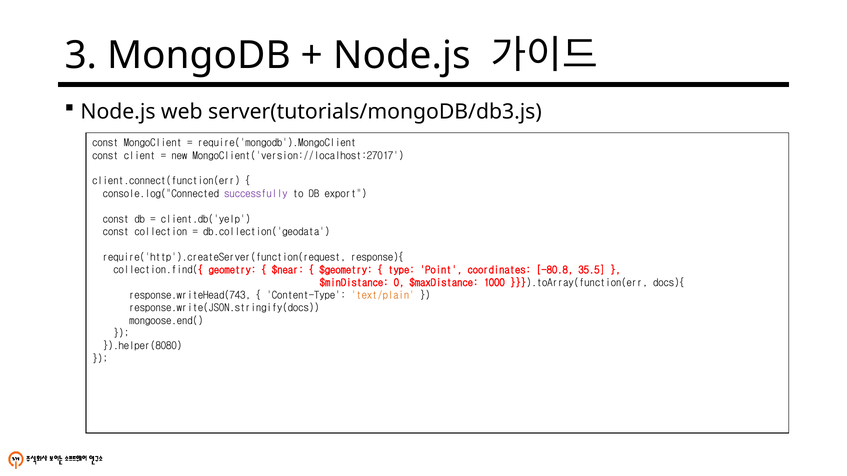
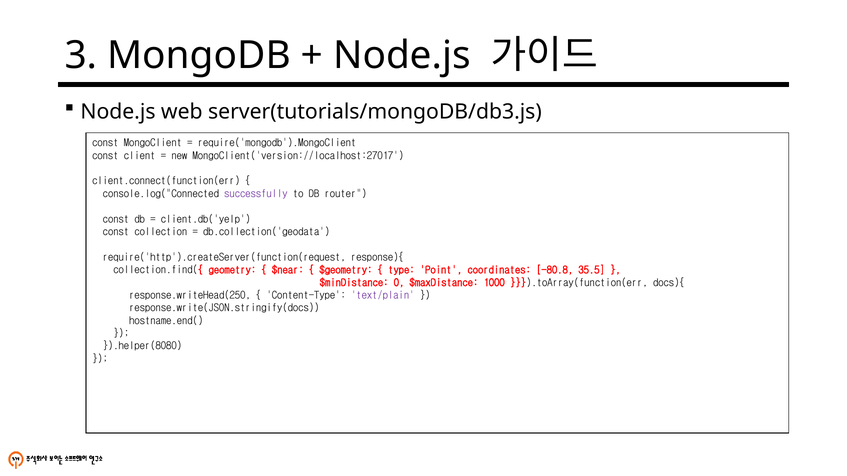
export: export -> router
response.writeHead(743: response.writeHead(743 -> response.writeHead(250
text/plain colour: orange -> purple
mongoose.end(: mongoose.end( -> hostname.end(
